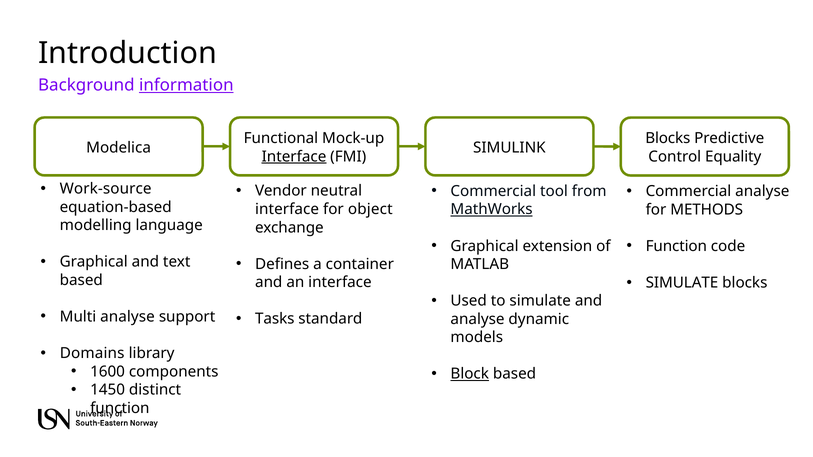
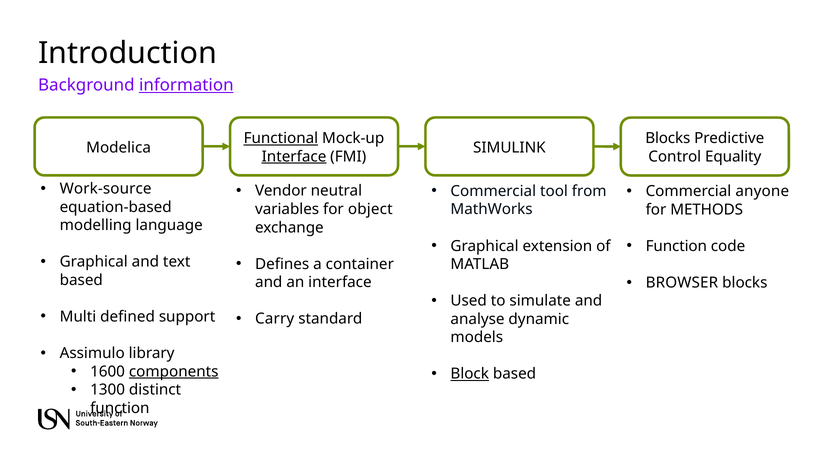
Functional underline: none -> present
Commercial analyse: analyse -> anyone
interface at (287, 209): interface -> variables
MathWorks underline: present -> none
SIMULATE at (682, 283): SIMULATE -> BROWSER
Multi analyse: analyse -> defined
Tasks: Tasks -> Carry
Domains: Domains -> Assimulo
components underline: none -> present
1450: 1450 -> 1300
